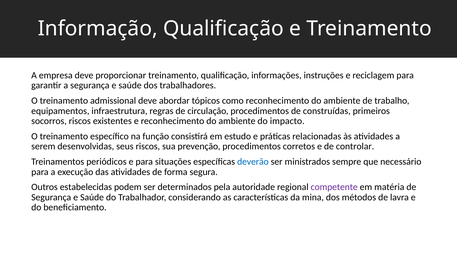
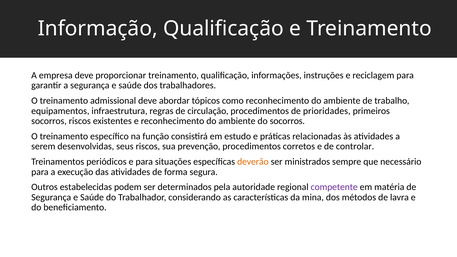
construídas: construídas -> prioridades
do impacto: impacto -> socorros
deverão colour: blue -> orange
